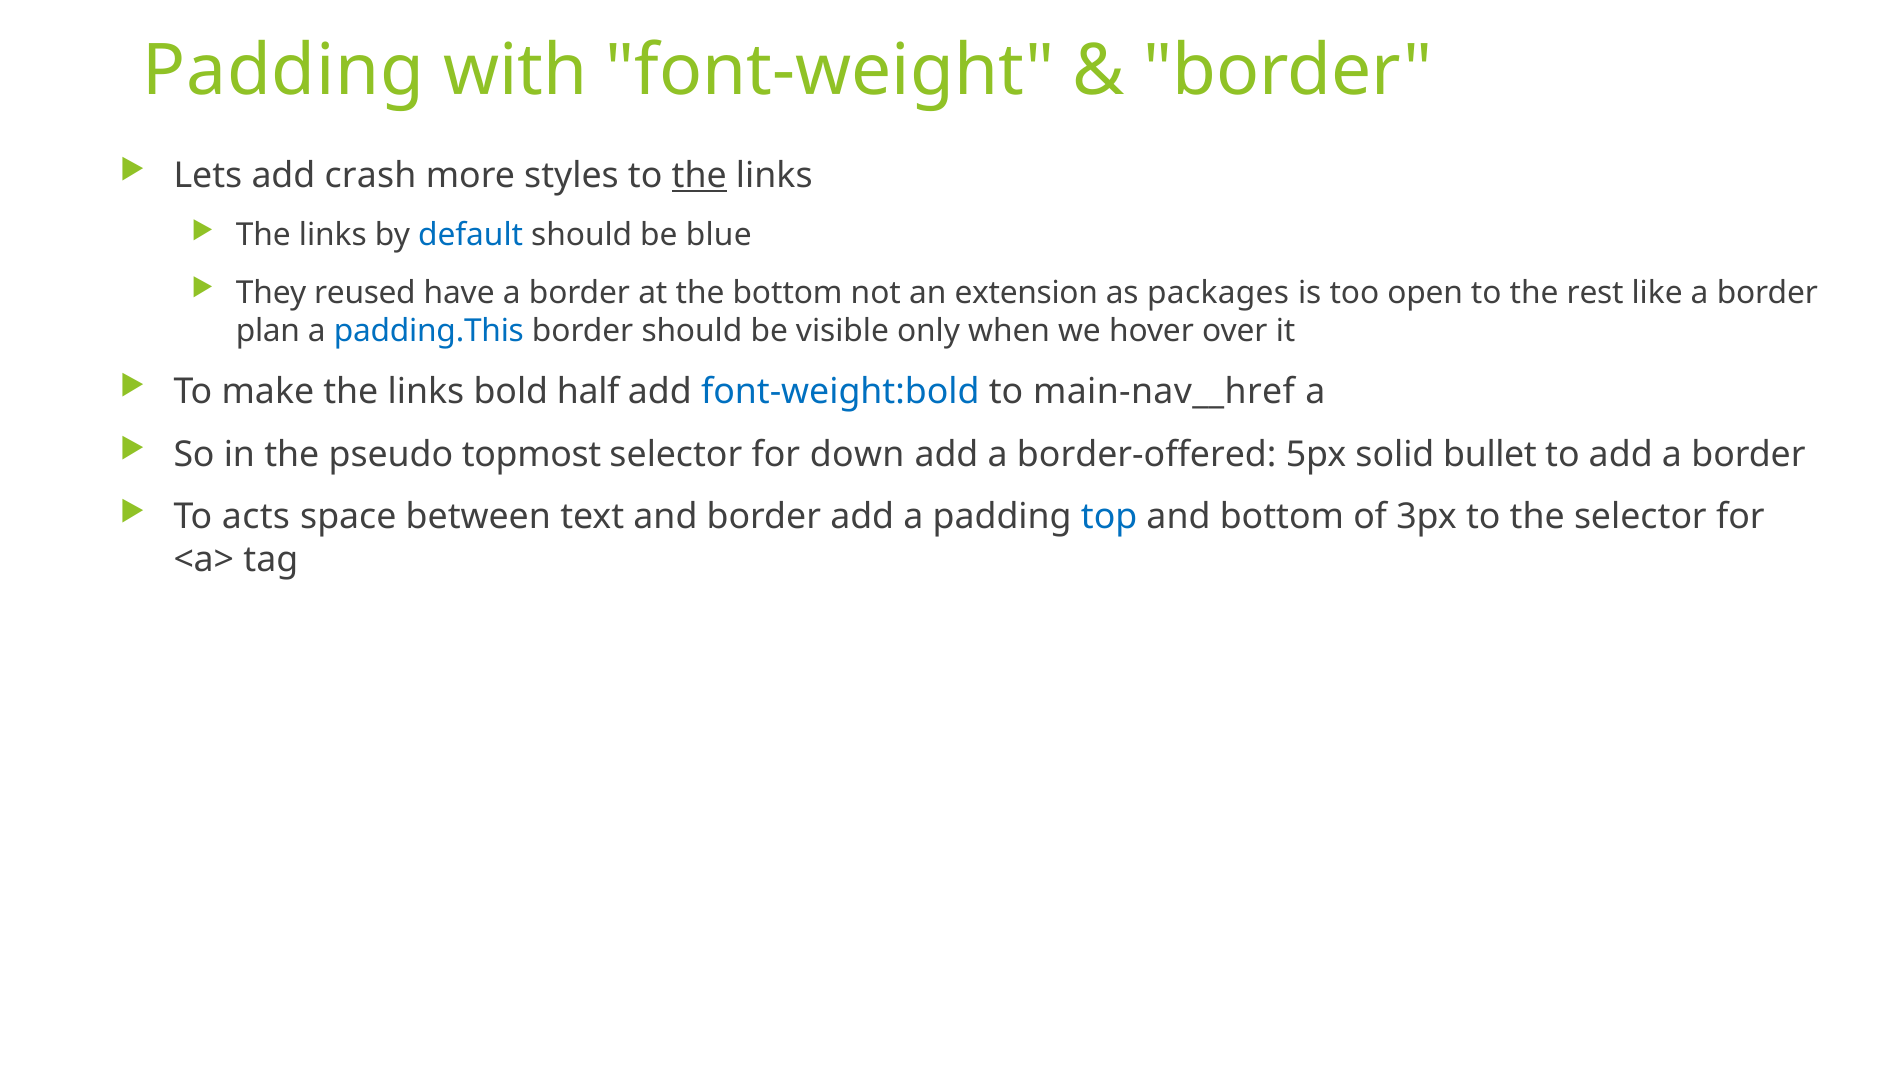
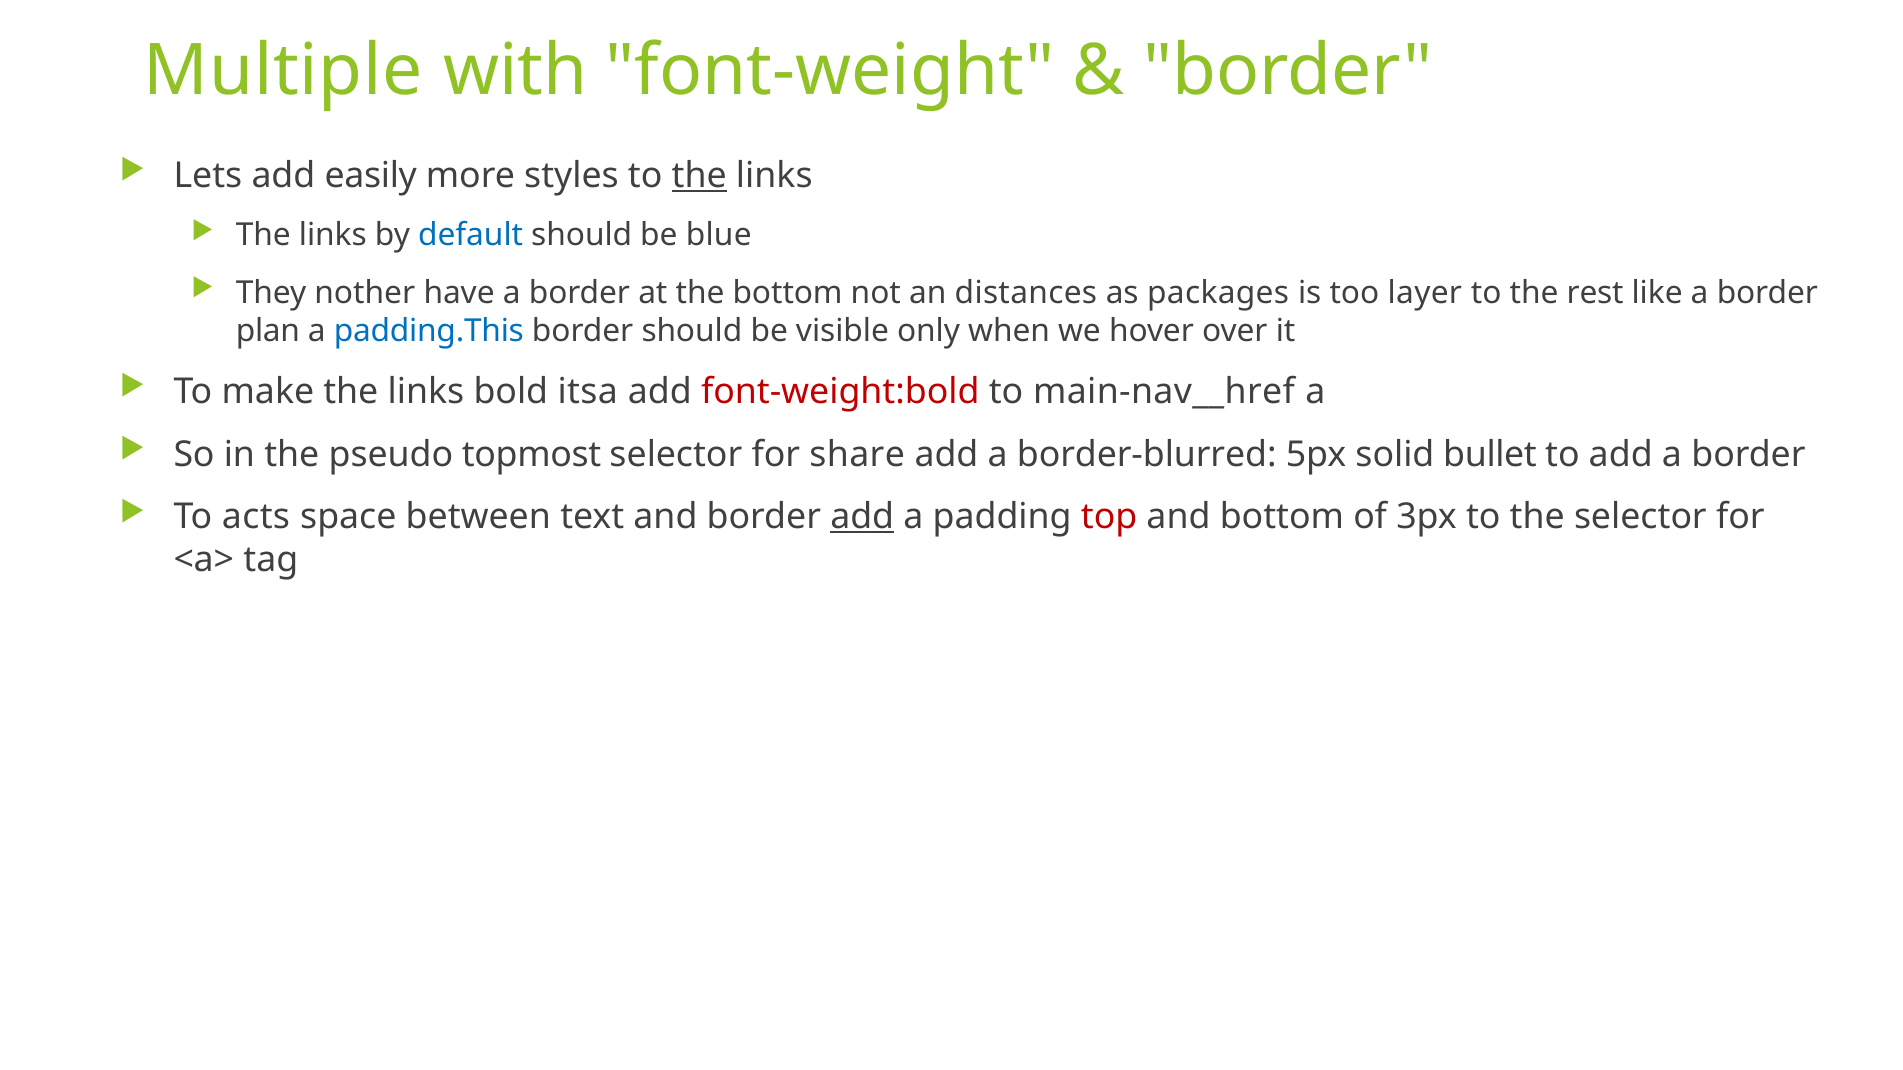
Padding at (283, 71): Padding -> Multiple
crash: crash -> easily
reused: reused -> nother
extension: extension -> distances
open: open -> layer
half: half -> itsa
font-weight:bold colour: blue -> red
down: down -> share
border-offered: border-offered -> border-blurred
add at (862, 517) underline: none -> present
top colour: blue -> red
